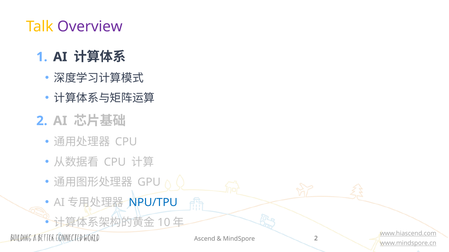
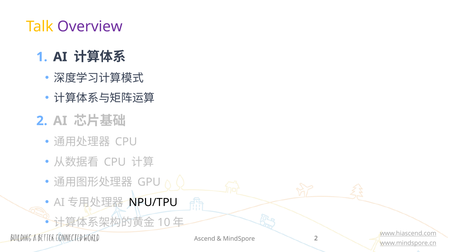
NPU/TPU colour: blue -> black
